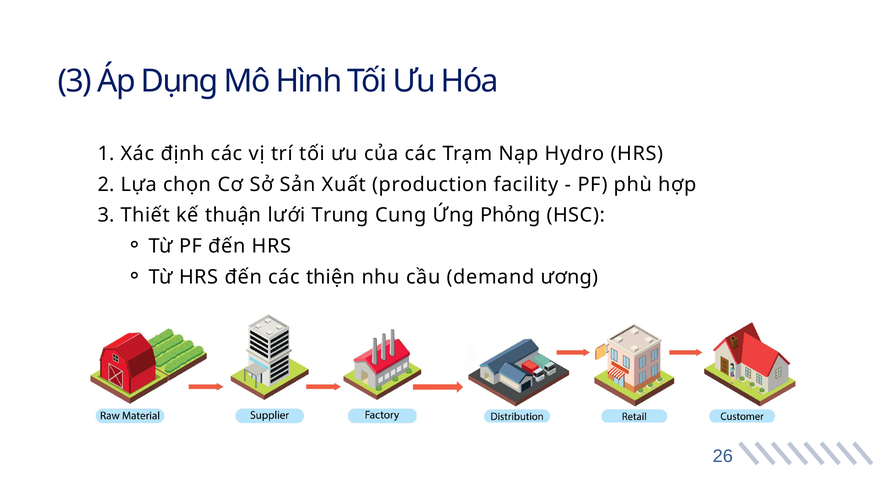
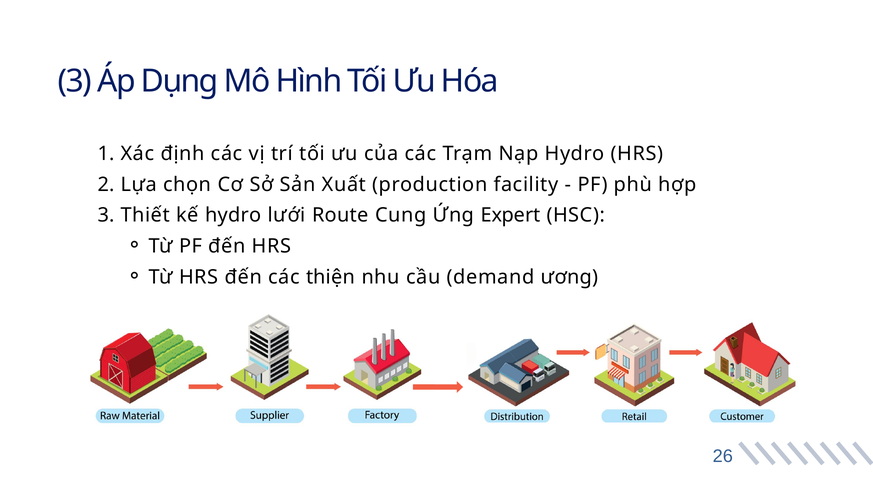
kế thuận: thuận -> hydro
Trung: Trung -> Route
Phỏng: Phỏng -> Expert
